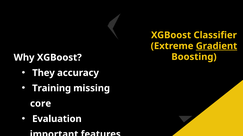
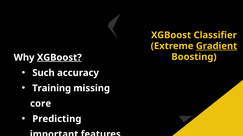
XGBoost at (59, 58) underline: none -> present
They: They -> Such
Evaluation: Evaluation -> Predicting
